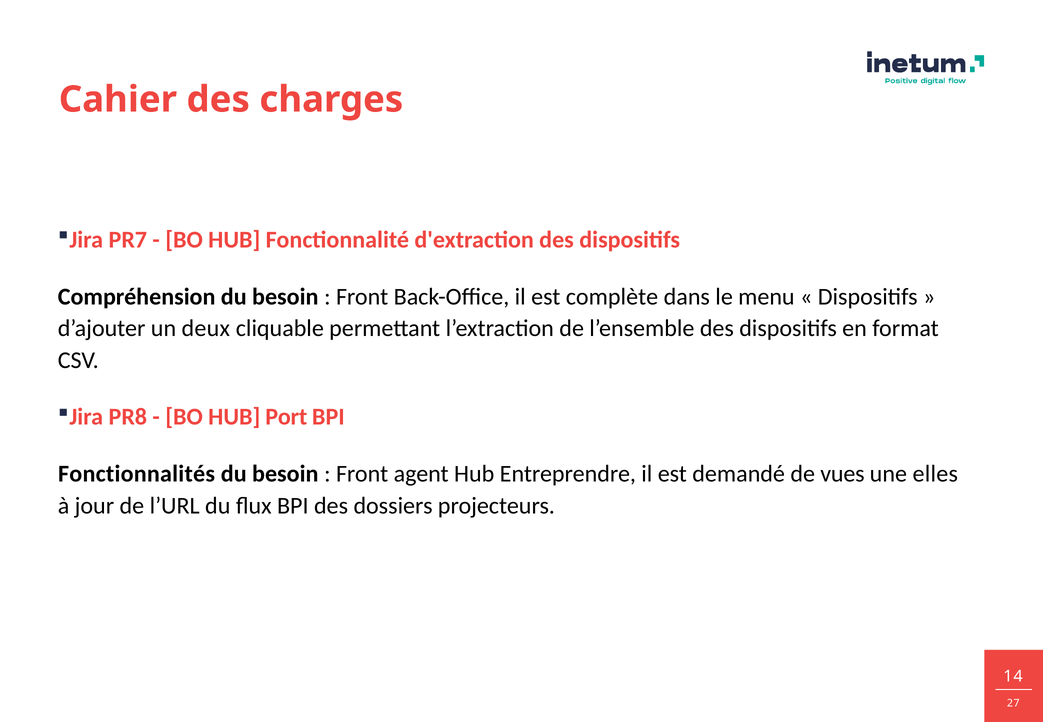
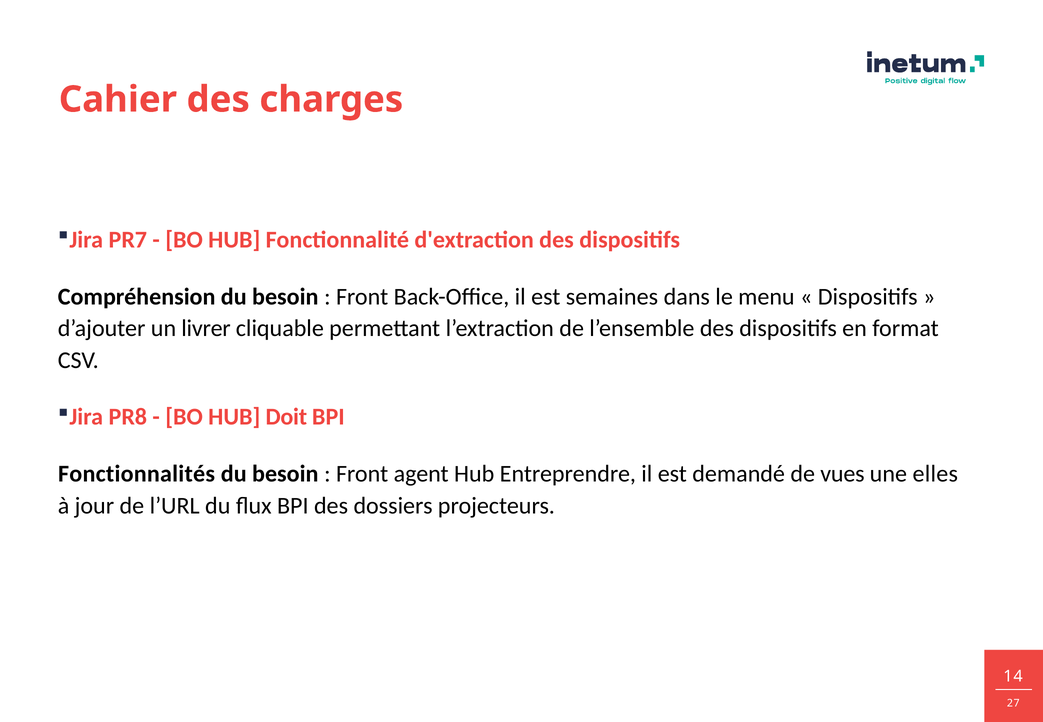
complète: complète -> semaines
deux: deux -> livrer
Port: Port -> Doit
